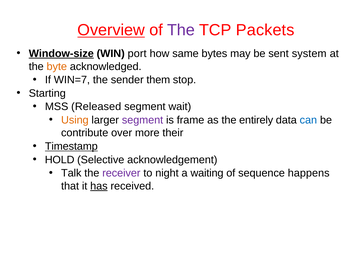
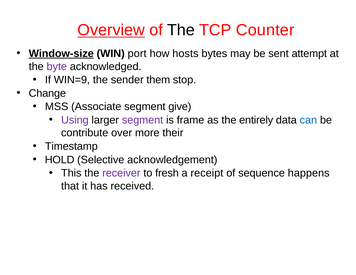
The at (181, 30) colour: purple -> black
Packets: Packets -> Counter
same: same -> hosts
system: system -> attempt
byte colour: orange -> purple
WIN=7: WIN=7 -> WIN=9
Starting: Starting -> Change
Released: Released -> Associate
wait: wait -> give
Using colour: orange -> purple
Timestamp underline: present -> none
Talk: Talk -> This
night: night -> fresh
waiting: waiting -> receipt
has underline: present -> none
